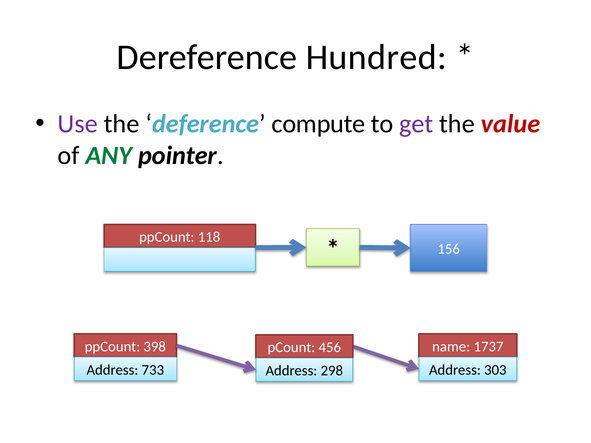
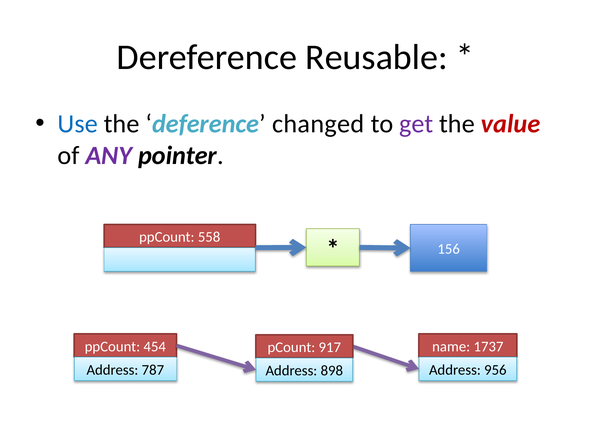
Hundred: Hundred -> Reusable
Use colour: purple -> blue
compute: compute -> changed
ANY colour: green -> purple
118: 118 -> 558
398: 398 -> 454
456: 456 -> 917
733: 733 -> 787
303: 303 -> 956
298: 298 -> 898
